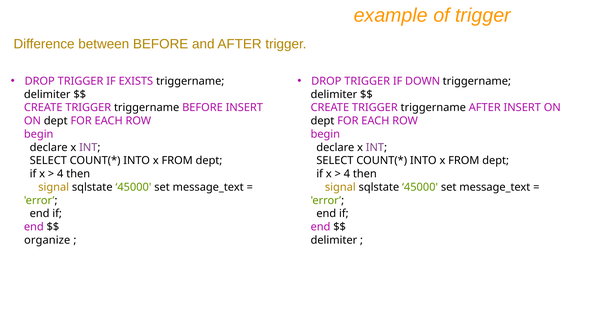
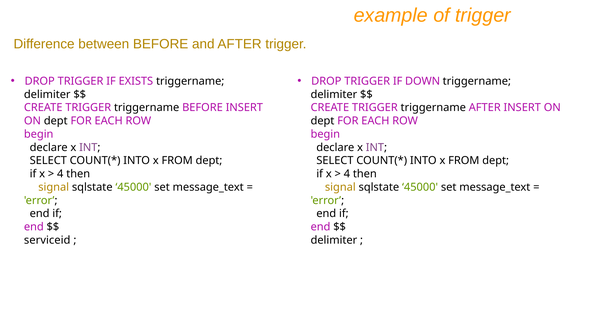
organize: organize -> serviceid
